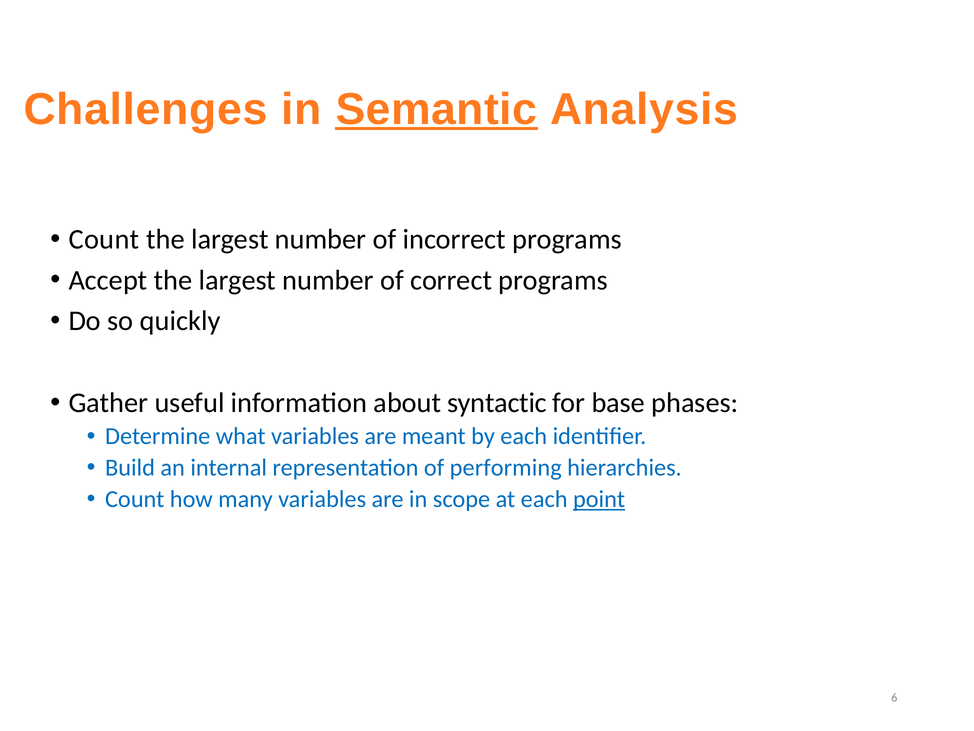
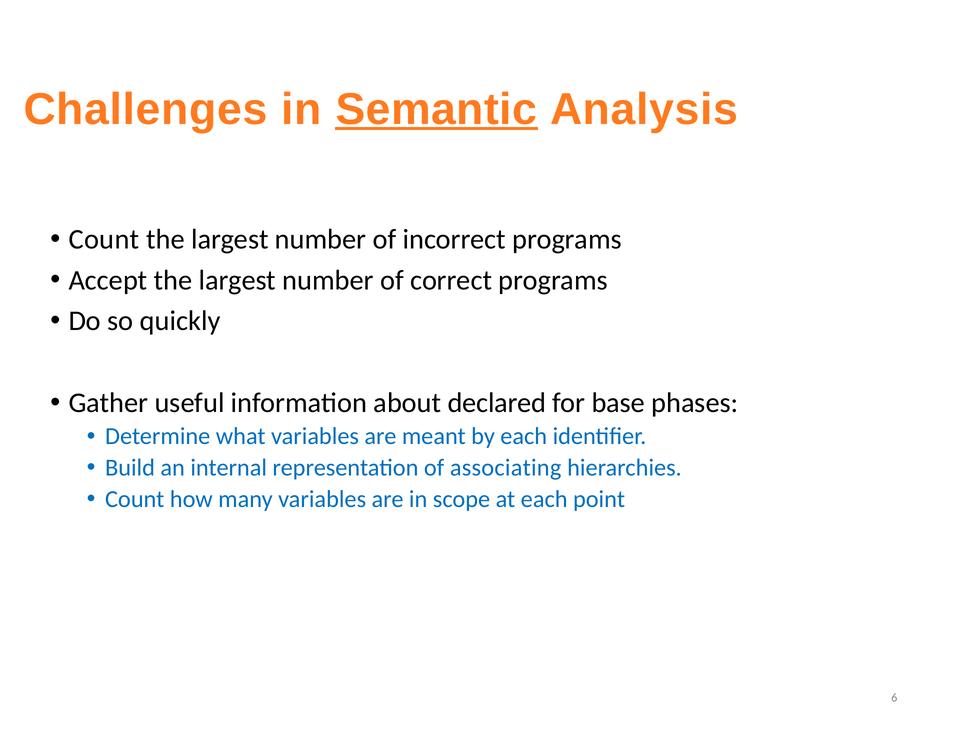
syntactic: syntactic -> declared
performing: performing -> associating
point underline: present -> none
